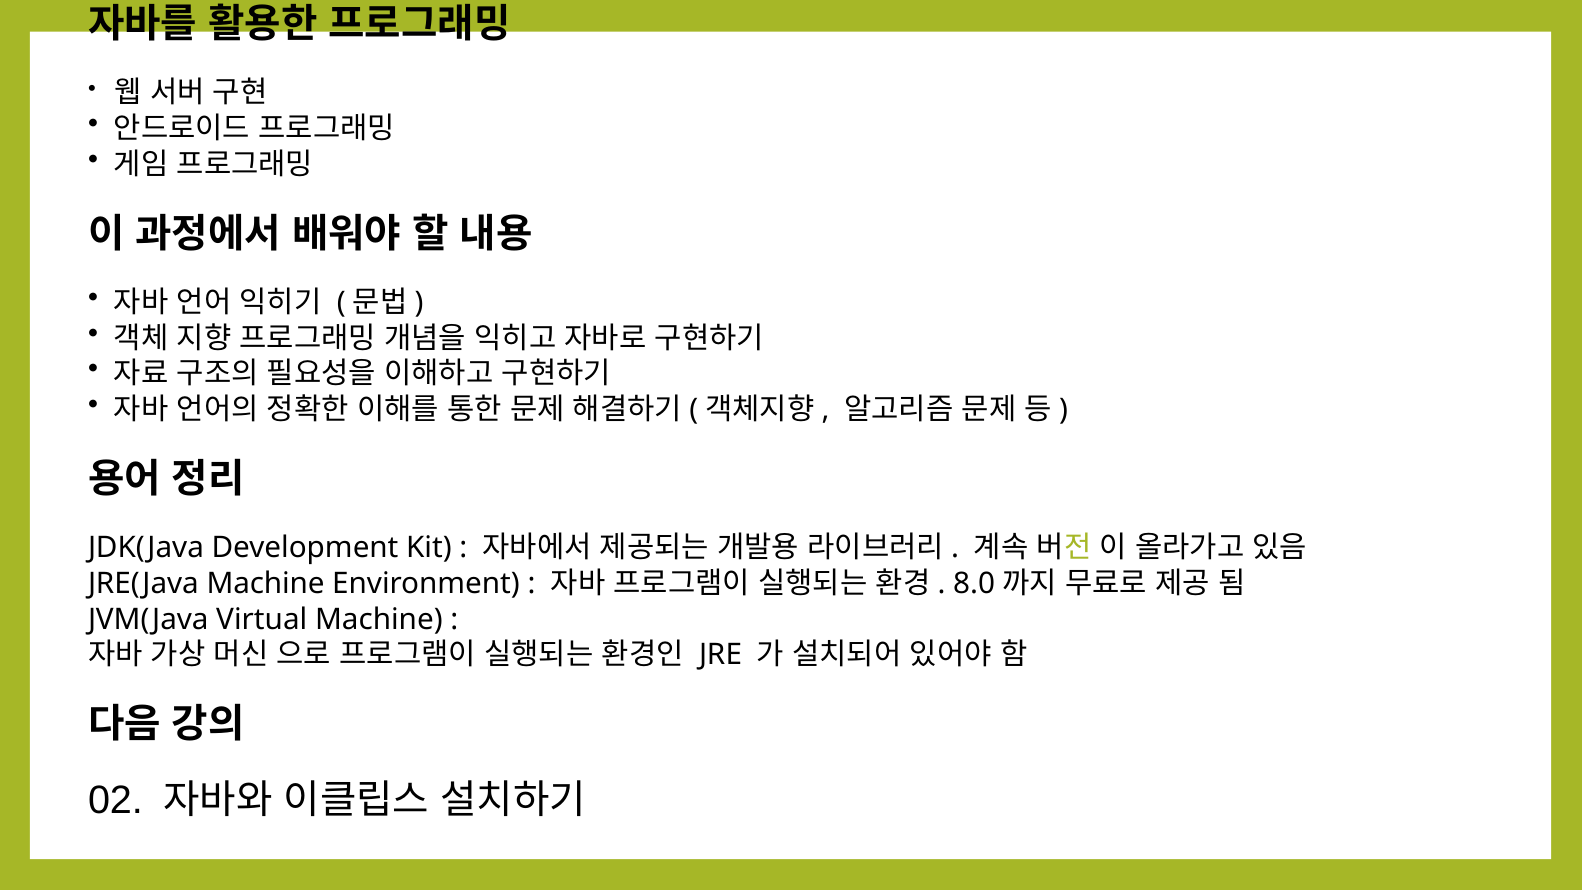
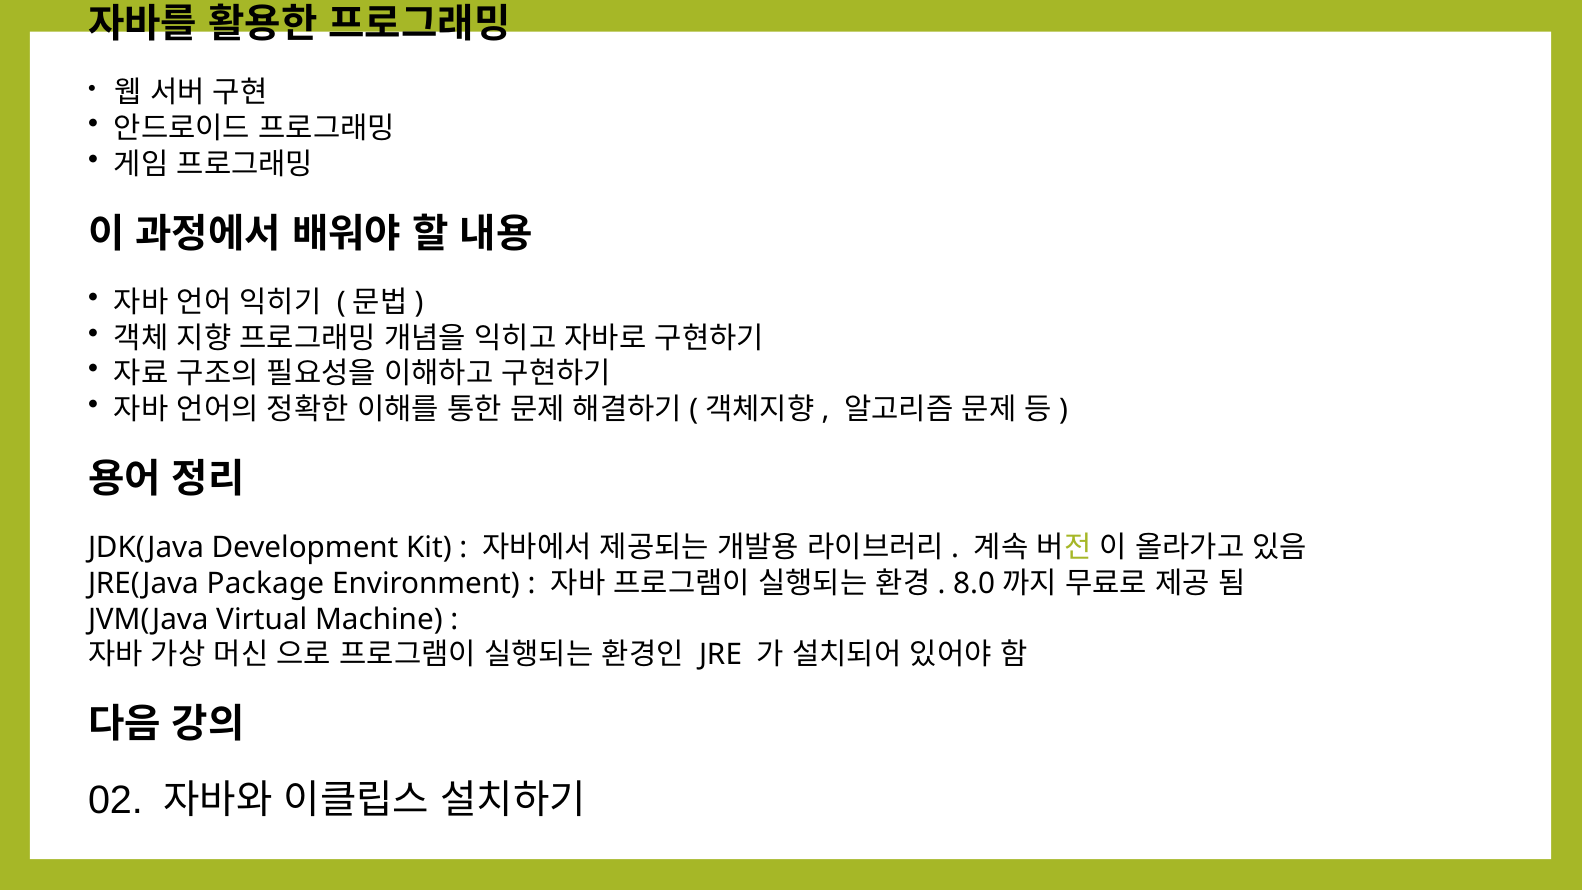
JRE(Java Machine: Machine -> Package
